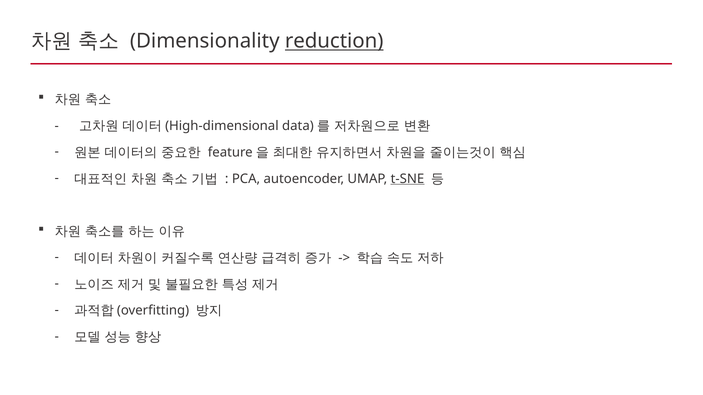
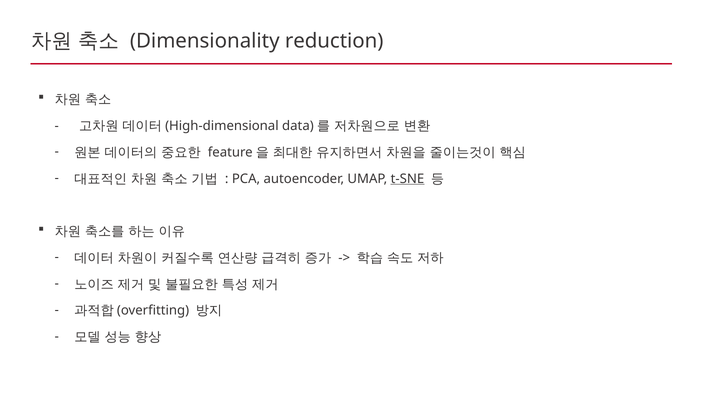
reduction underline: present -> none
